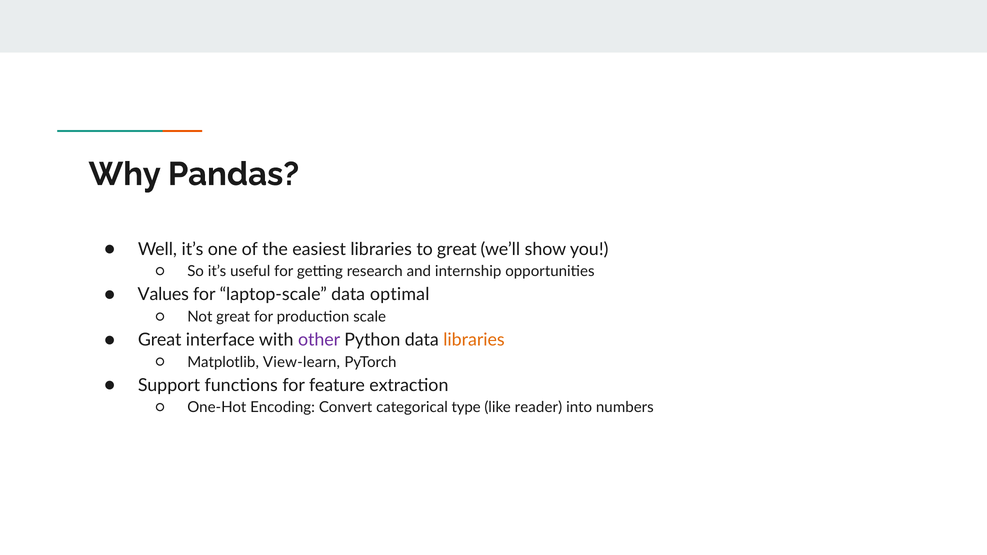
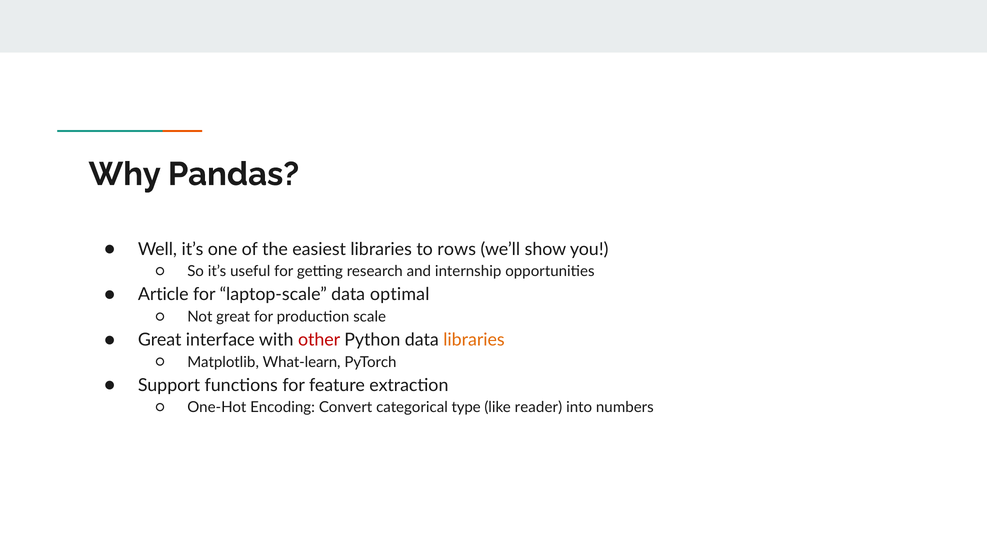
to great: great -> rows
Values: Values -> Article
other colour: purple -> red
View-learn: View-learn -> What-learn
